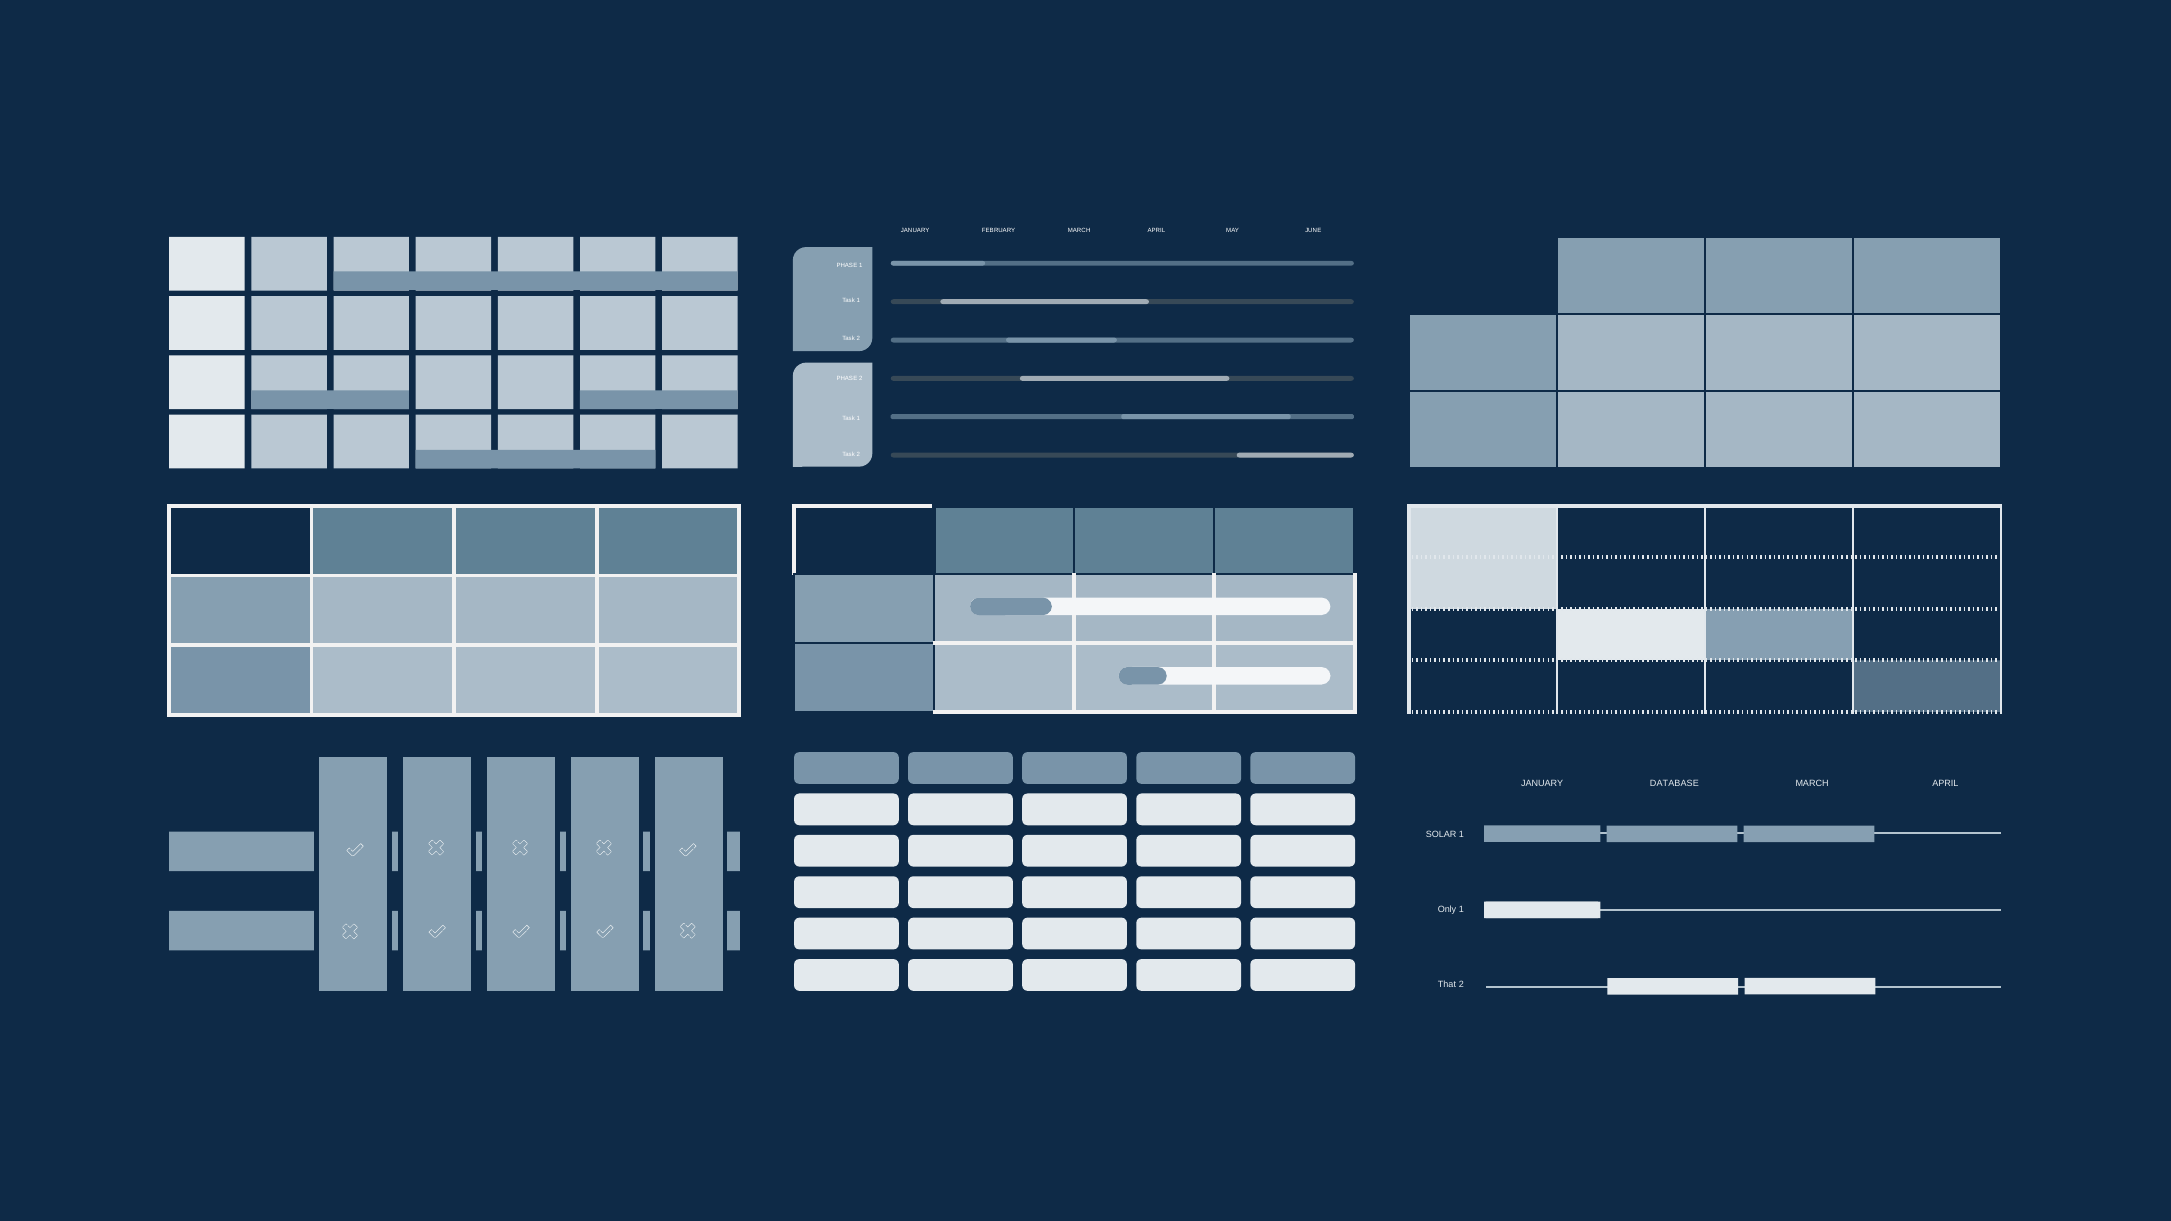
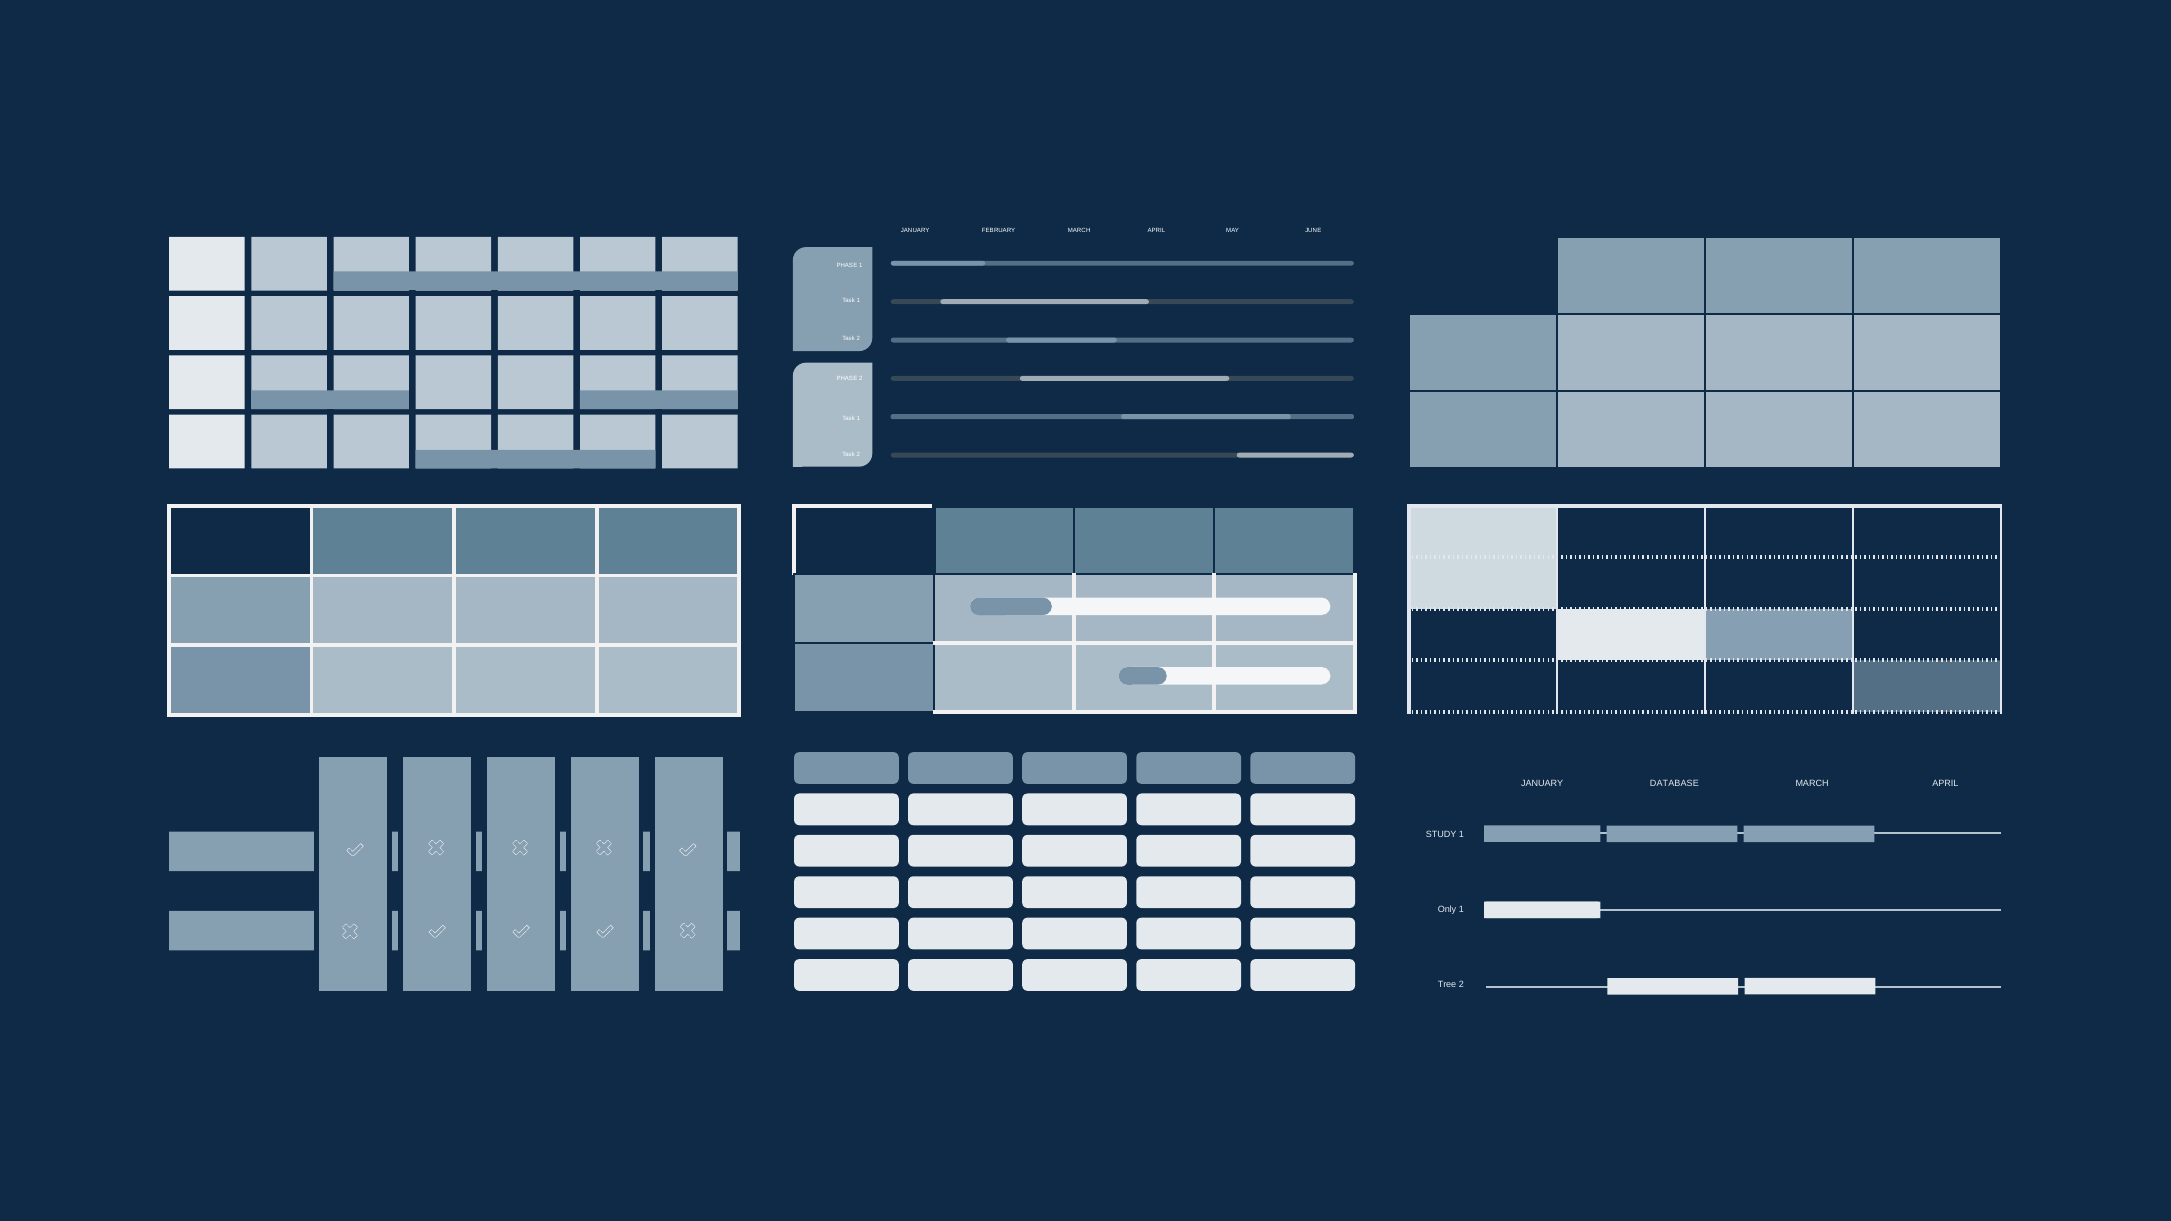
SOLAR: SOLAR -> STUDY
That: That -> Tree
